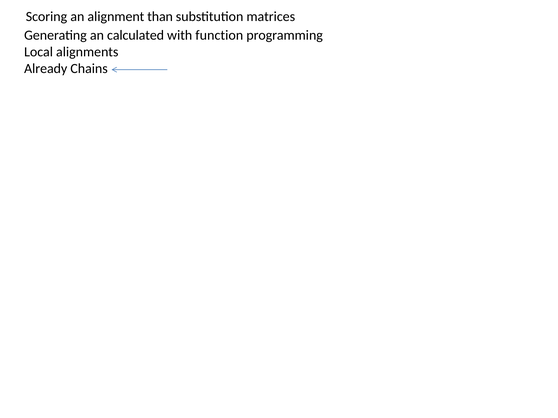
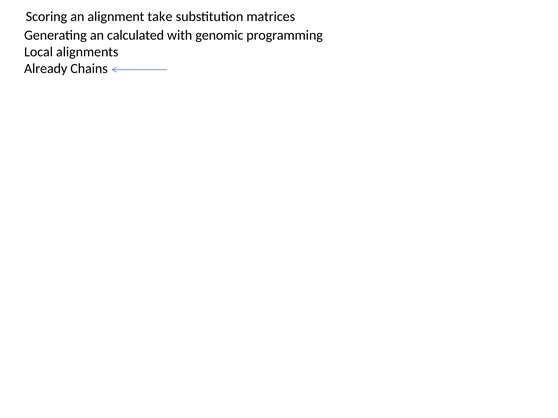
than: than -> take
function: function -> genomic
